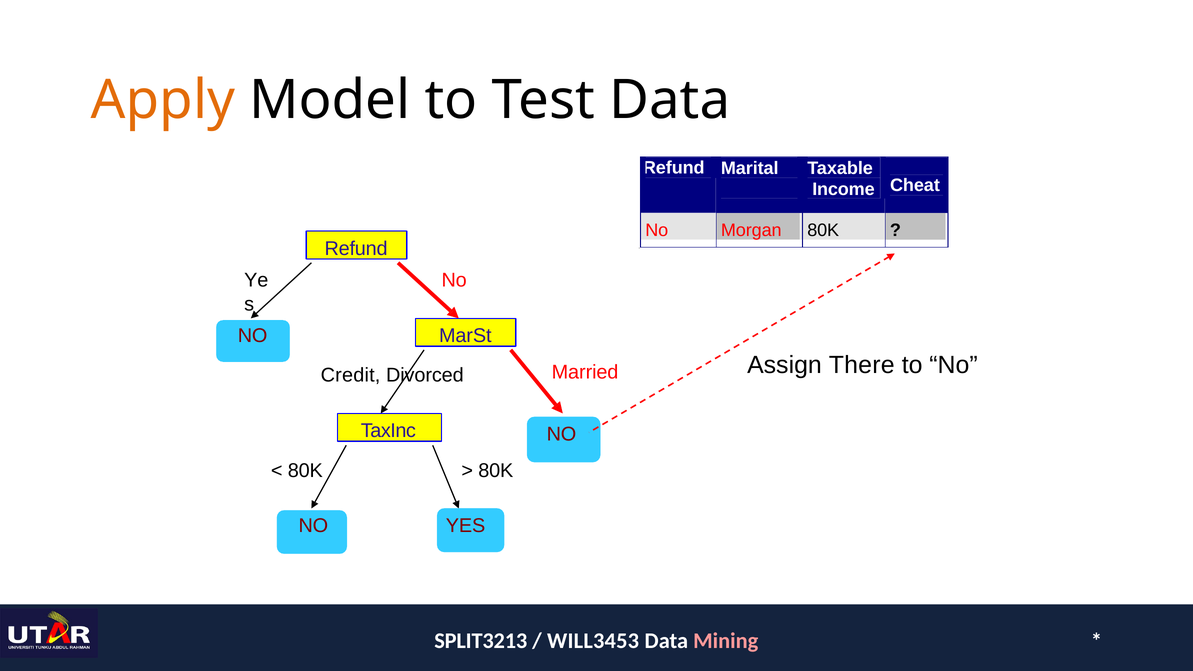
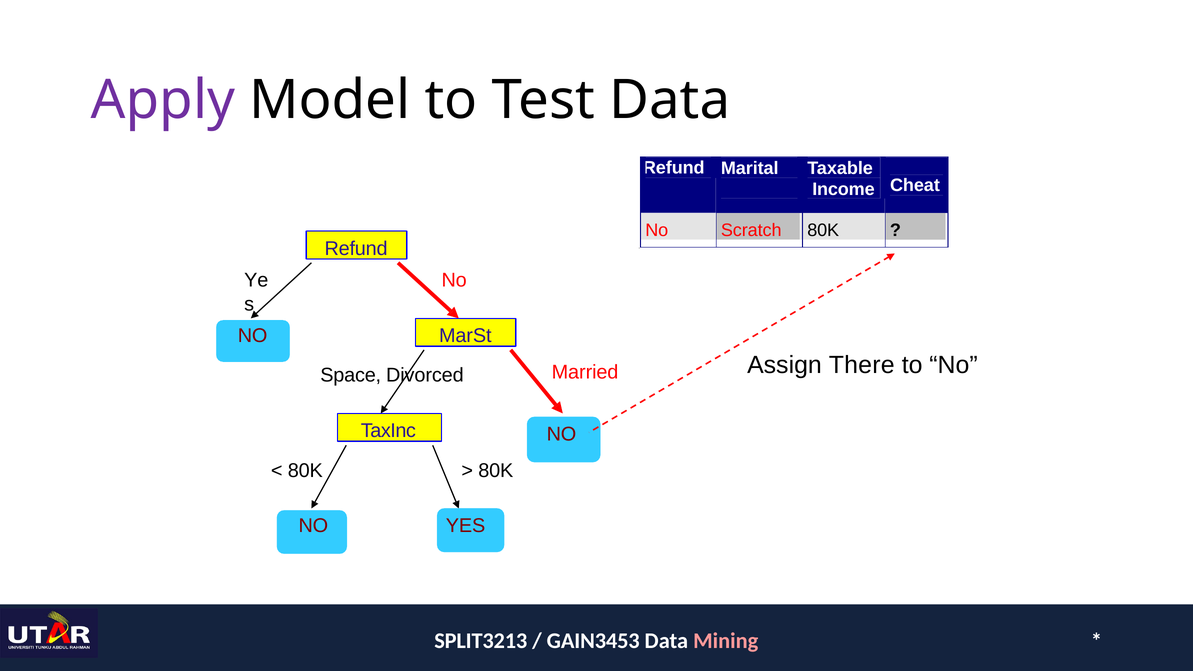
Apply colour: orange -> purple
Morgan: Morgan -> Scratch
Credit: Credit -> Space
WILL3453: WILL3453 -> GAIN3453
